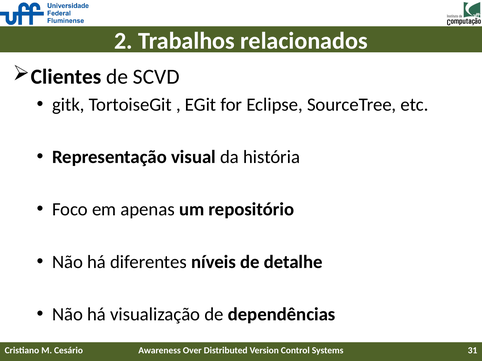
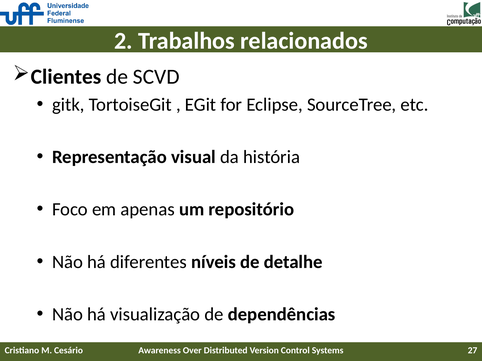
31: 31 -> 27
